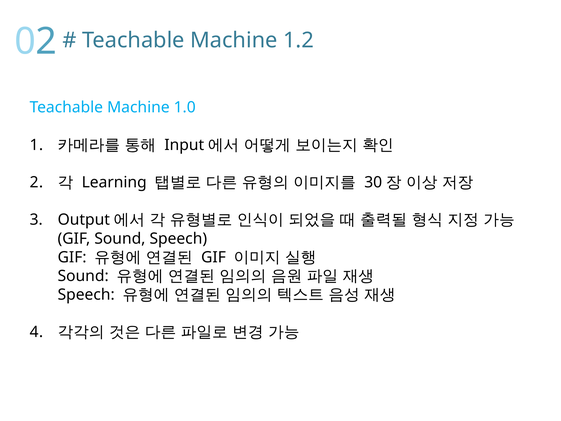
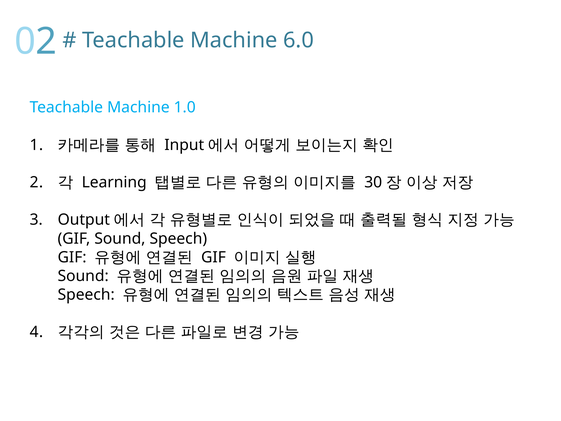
1.2: 1.2 -> 6.0
